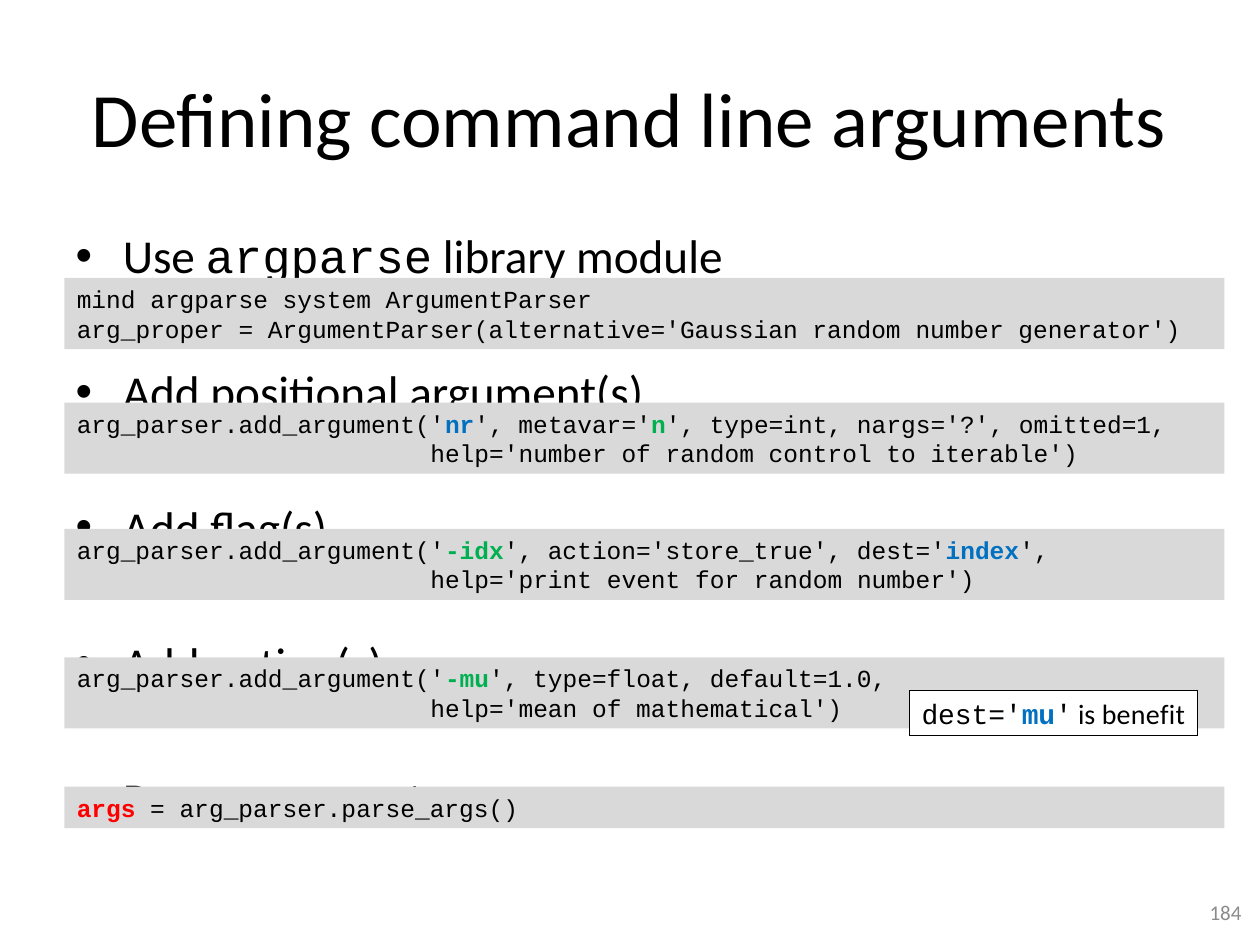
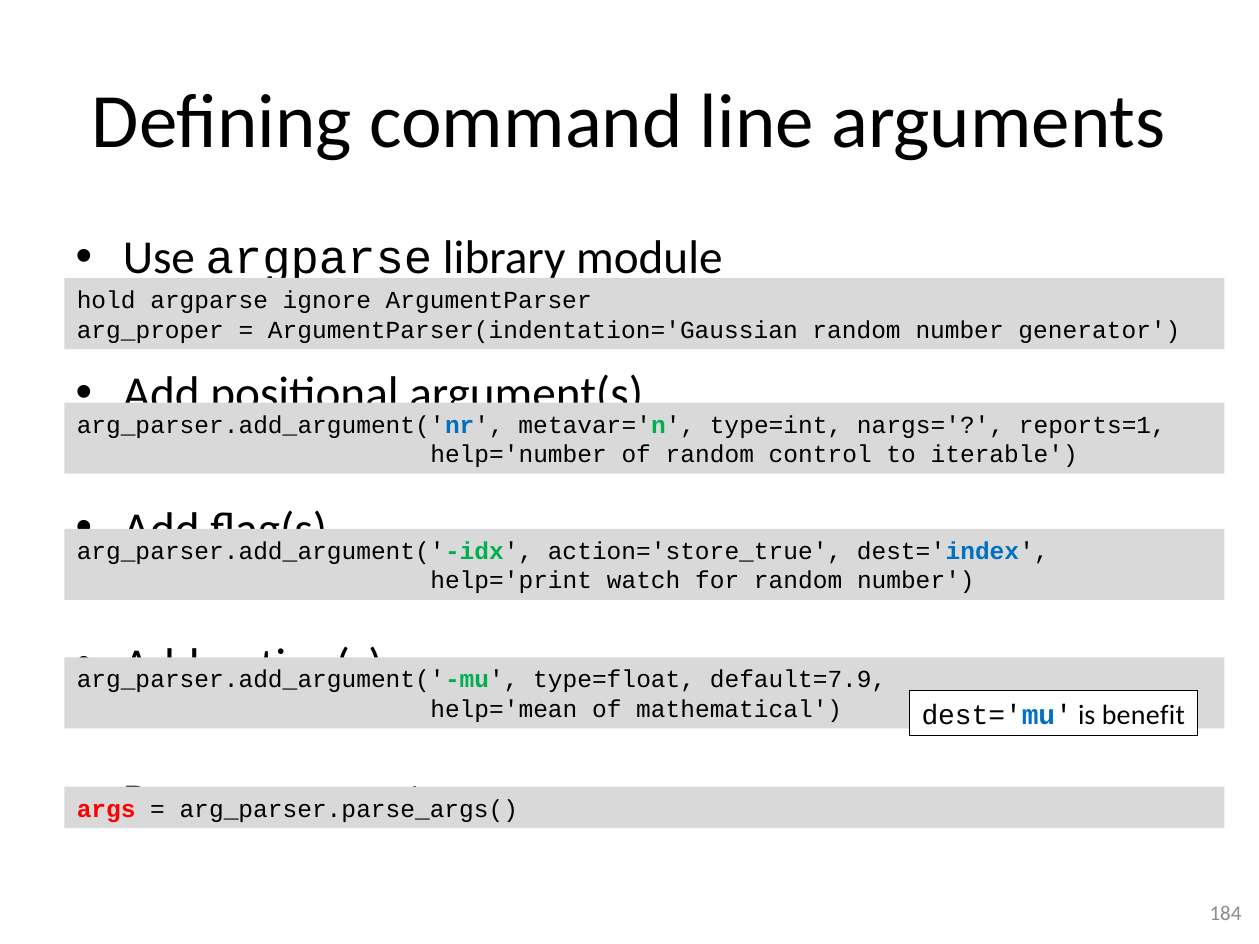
mind: mind -> hold
system: system -> ignore
ArgumentParser(alternative='Gaussian: ArgumentParser(alternative='Gaussian -> ArgumentParser(indentation='Gaussian
omitted=1: omitted=1 -> reports=1
event: event -> watch
default=1.0: default=1.0 -> default=7.9
